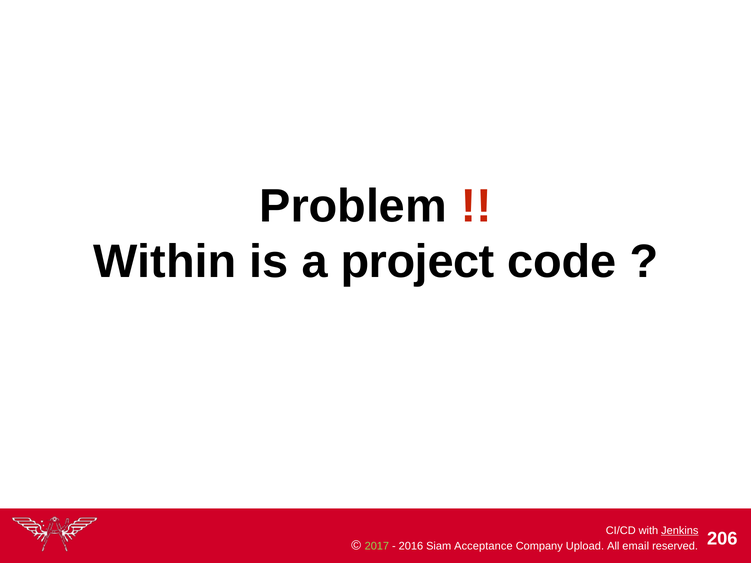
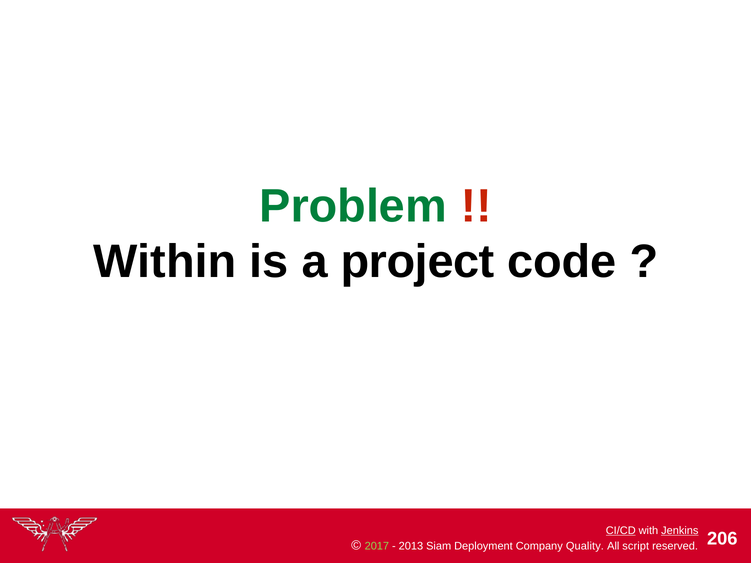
Problem colour: black -> green
CI/CD underline: none -> present
2016: 2016 -> 2013
Acceptance: Acceptance -> Deployment
Upload: Upload -> Quality
email: email -> script
